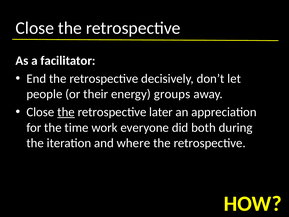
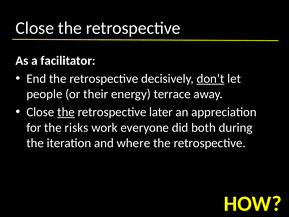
don’t underline: none -> present
groups: groups -> terrace
time: time -> risks
